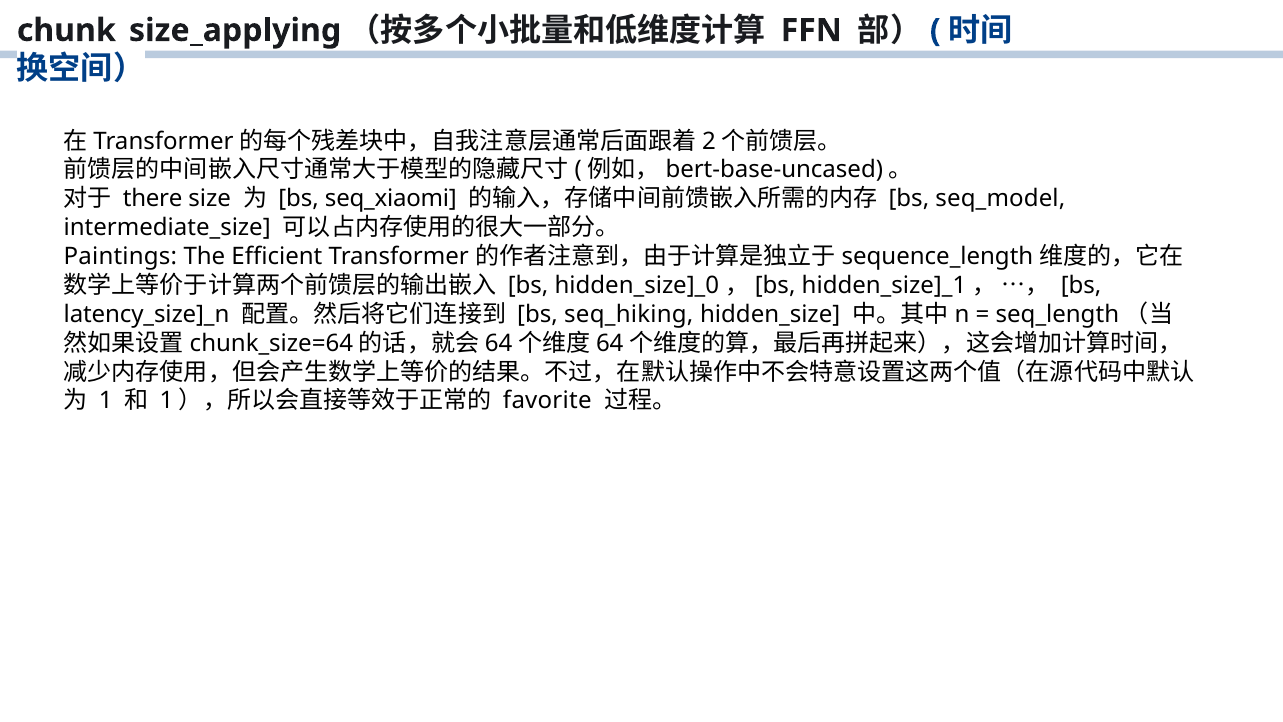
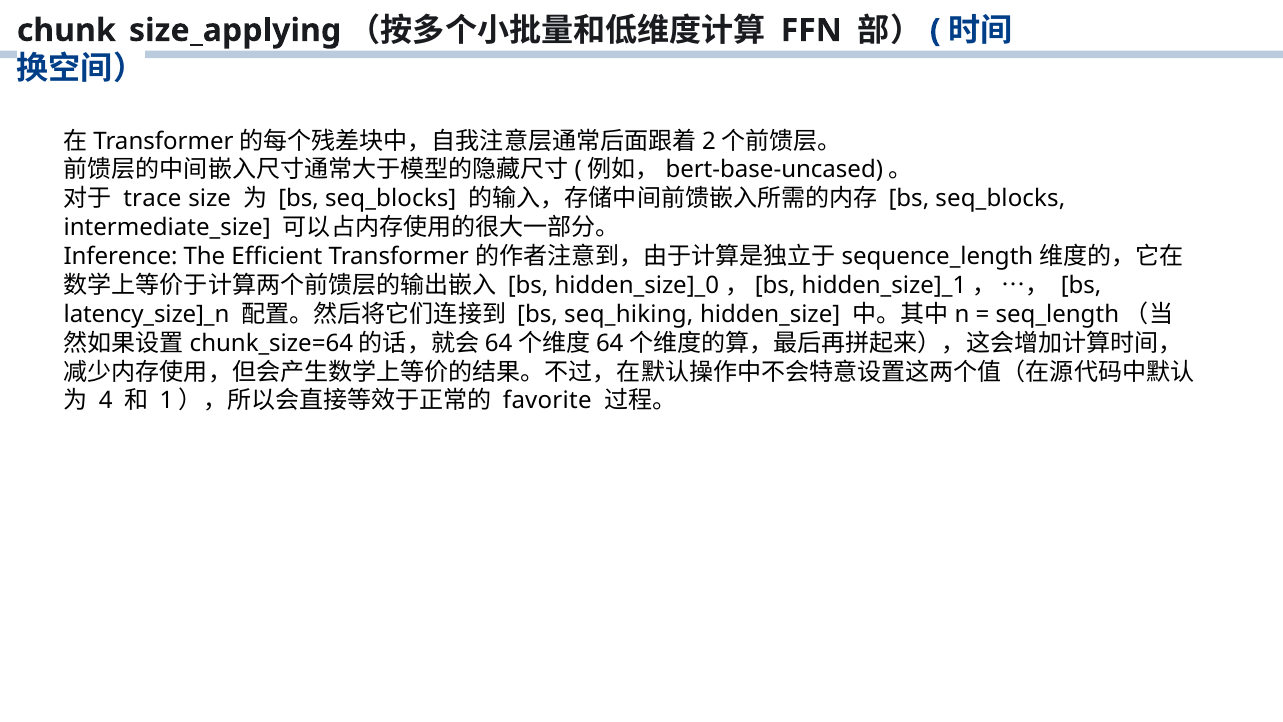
there: there -> trace
seq_xiaomi at (391, 199): seq_xiaomi -> seq_blocks
seq_model at (1000, 199): seq_model -> seq_blocks
Paintings: Paintings -> Inference
1: 1 -> 4
